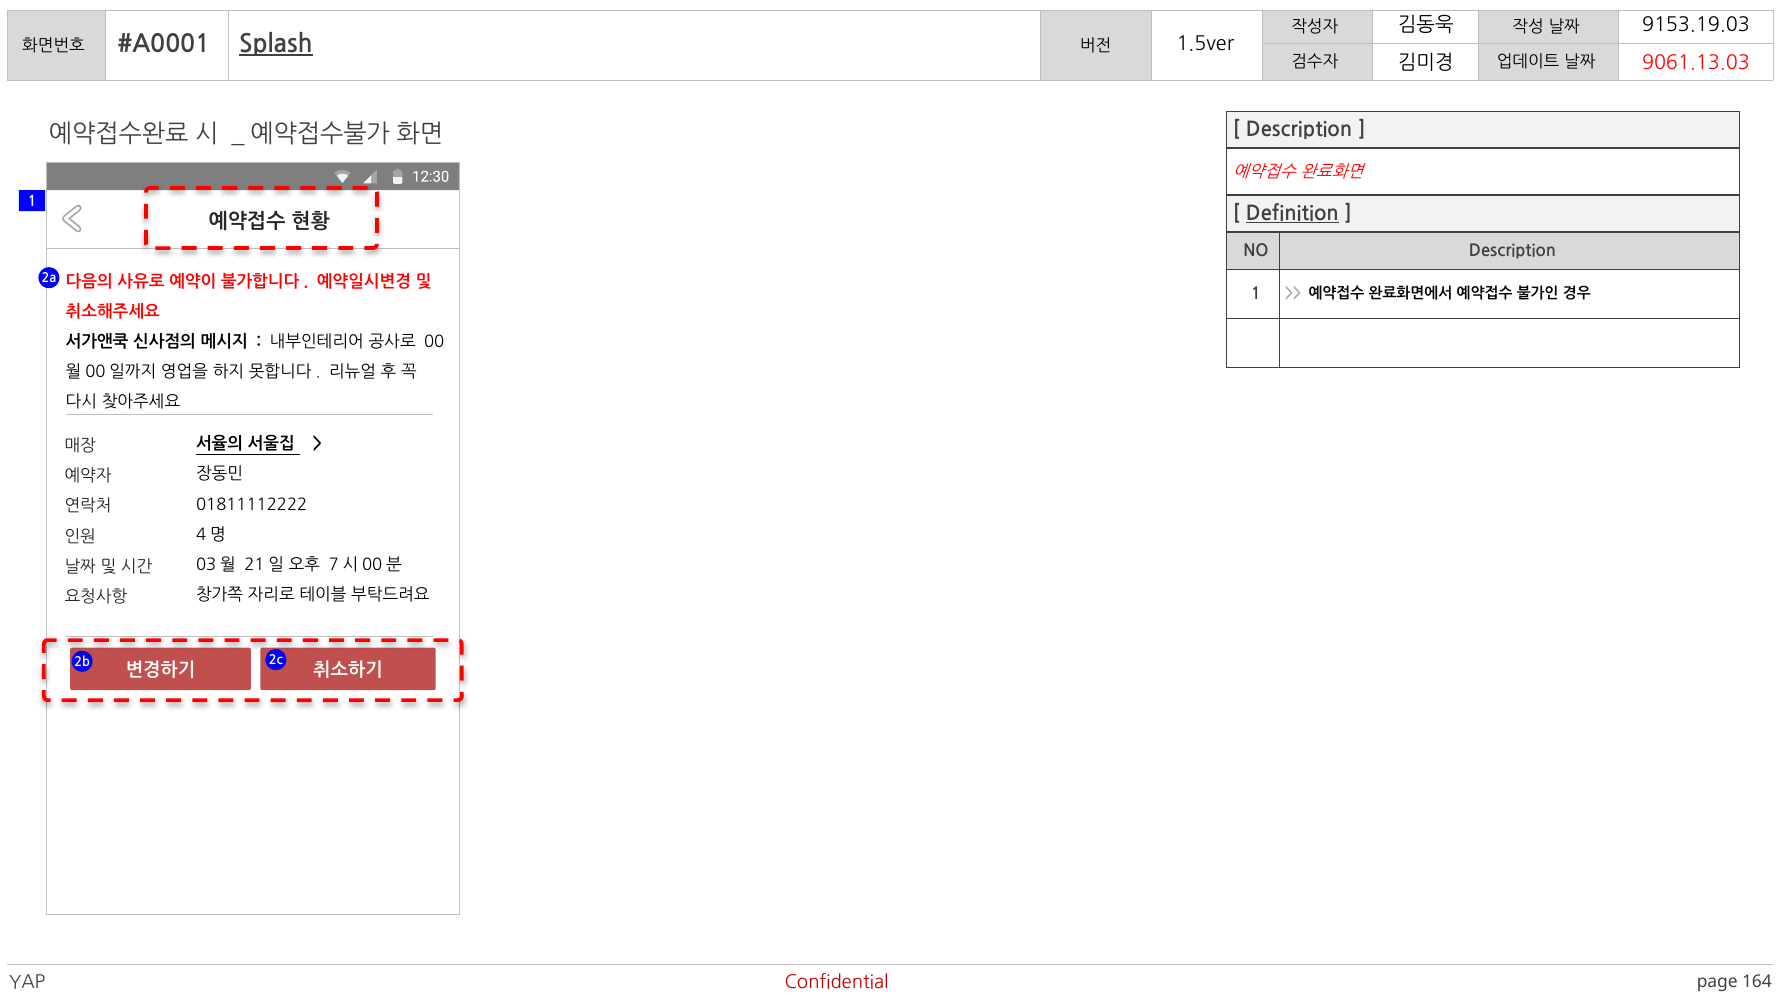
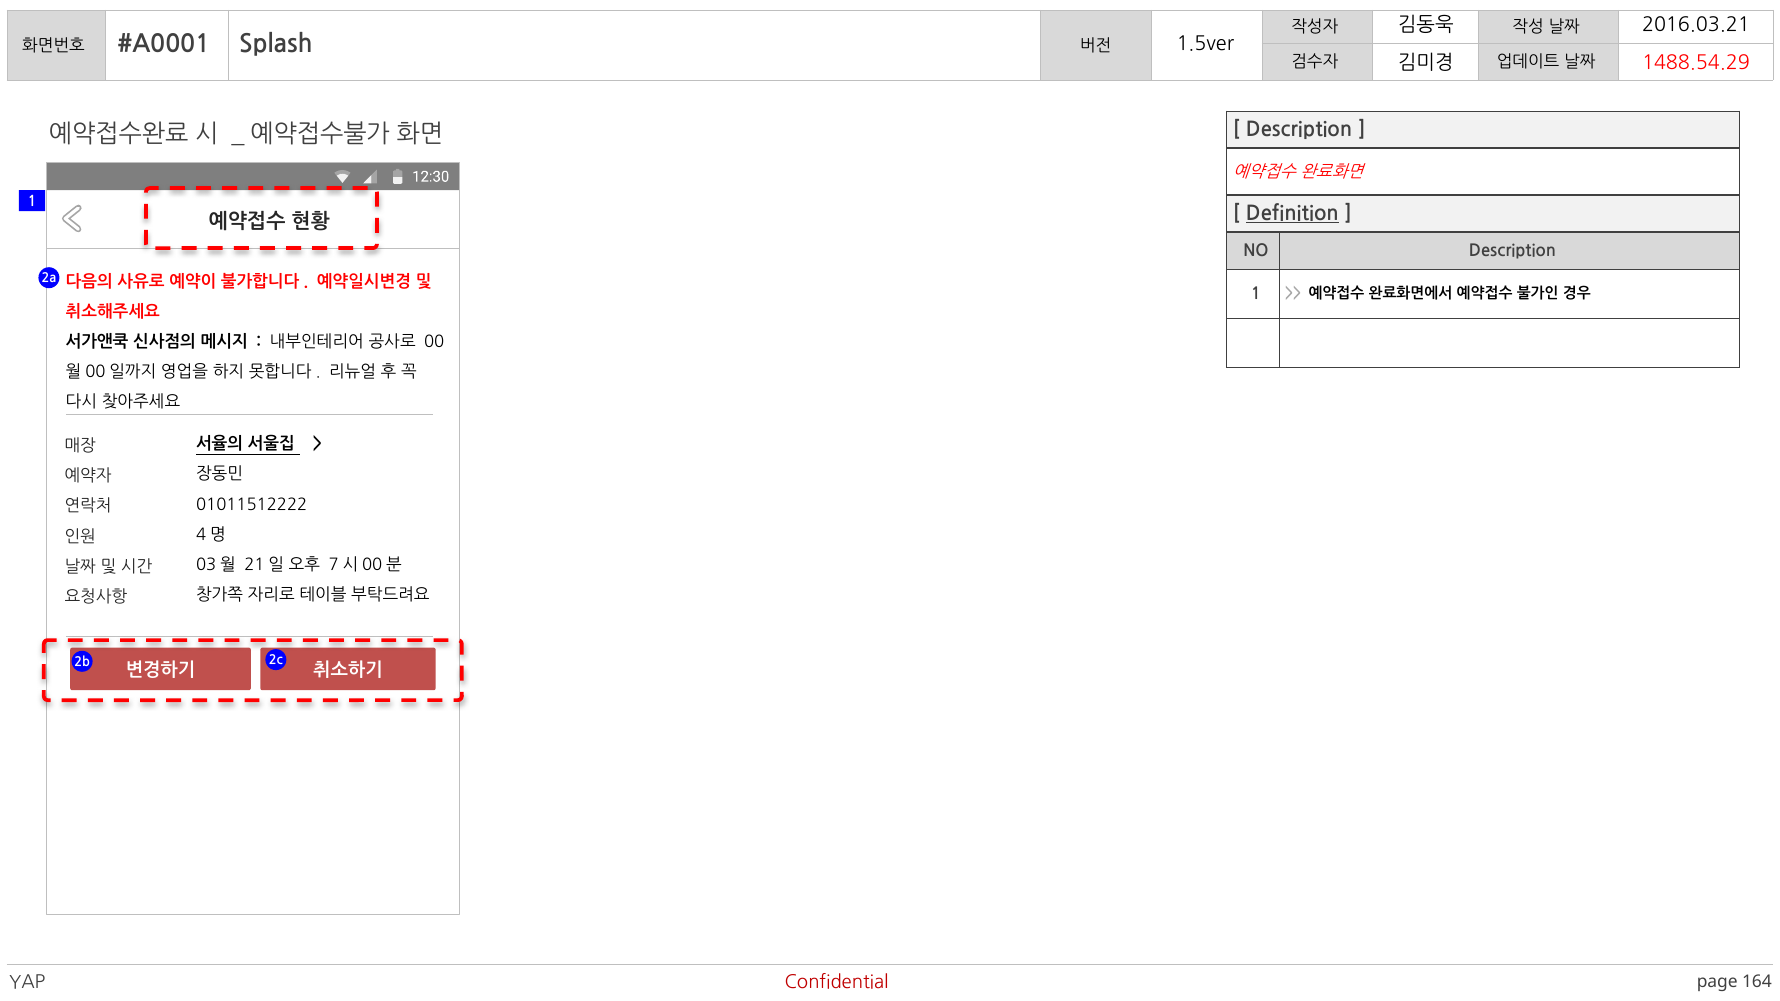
9153.19.03: 9153.19.03 -> 2016.03.21
Splash underline: present -> none
9061.13.03: 9061.13.03 -> 1488.54.29
01811112222: 01811112222 -> 01011512222
